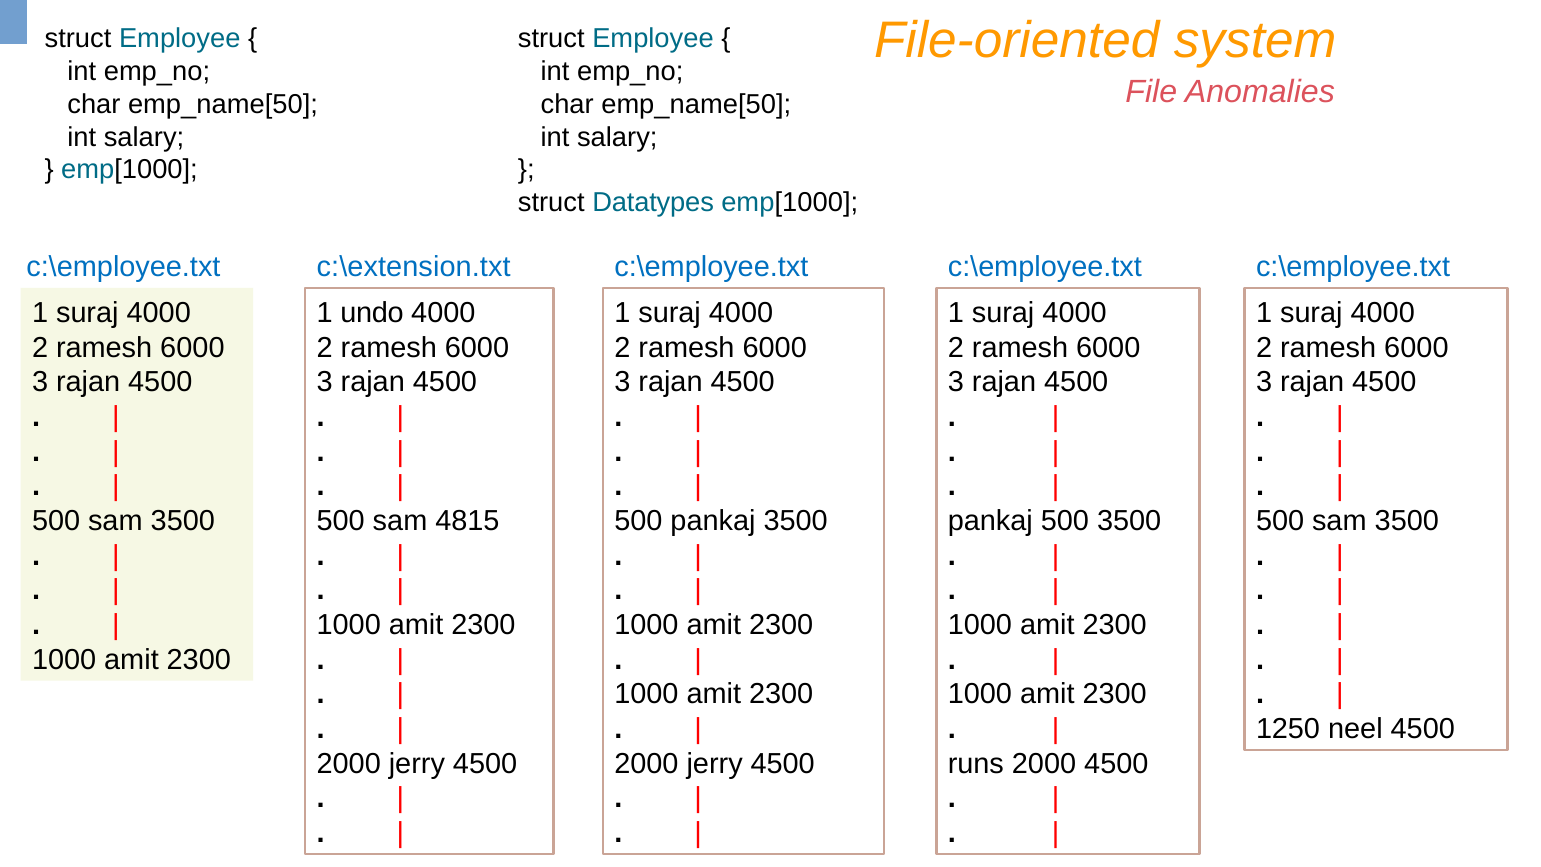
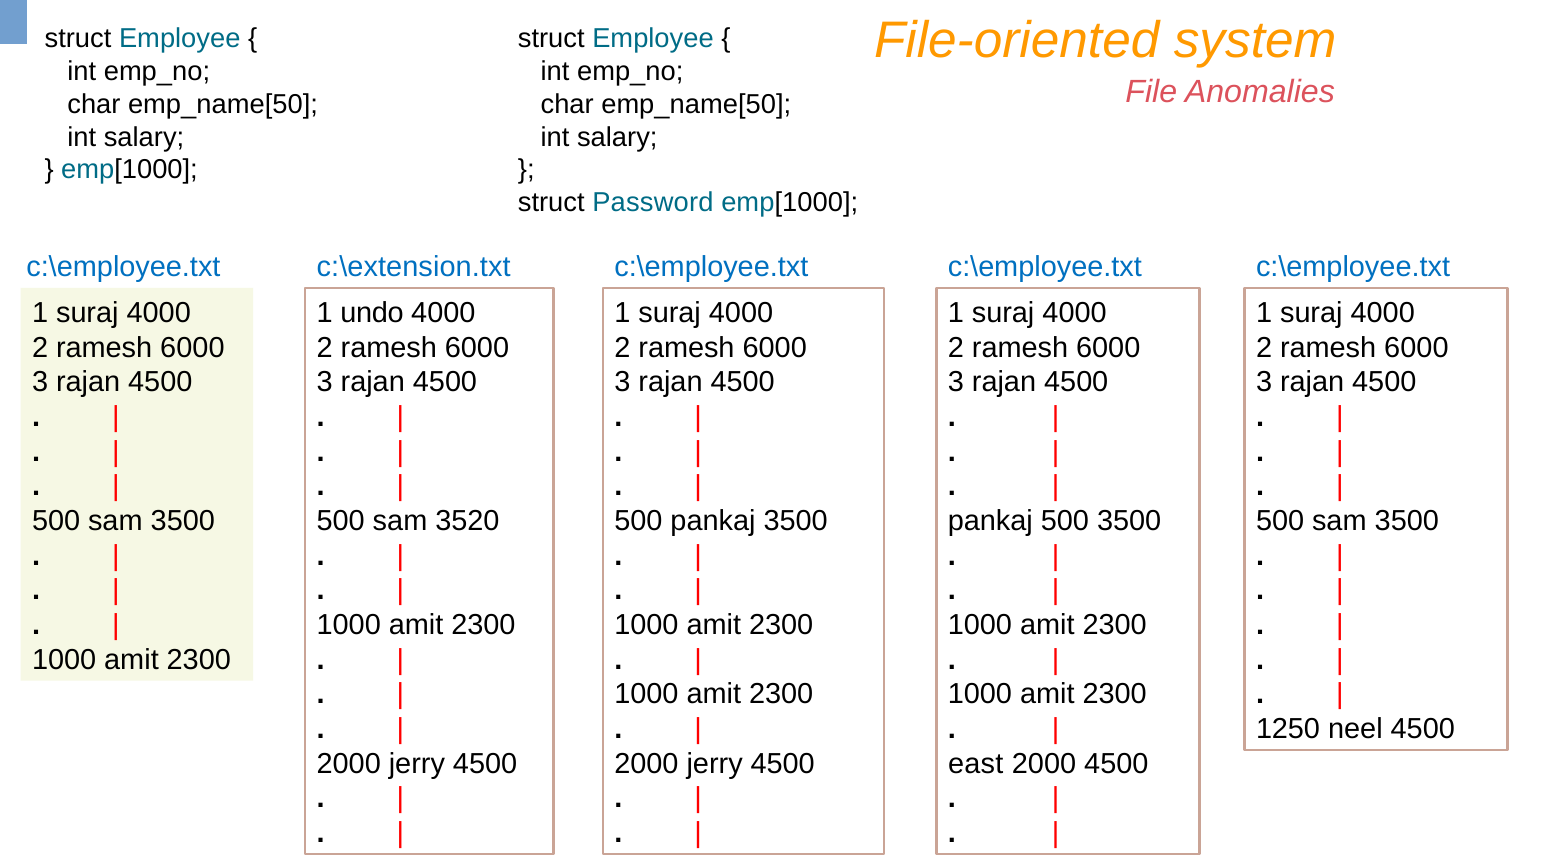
Datatypes: Datatypes -> Password
4815: 4815 -> 3520
runs: runs -> east
